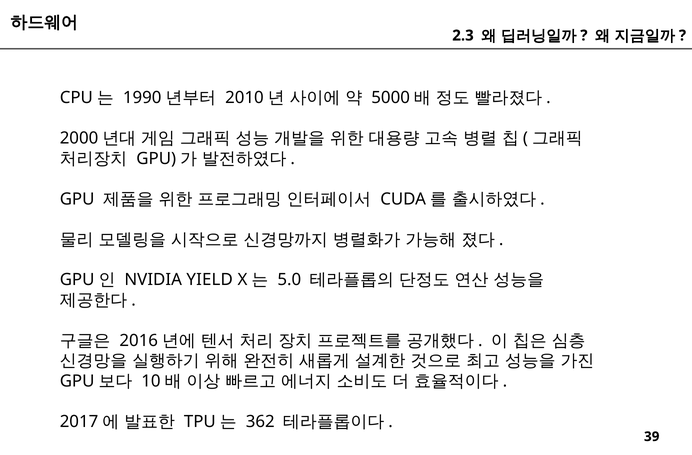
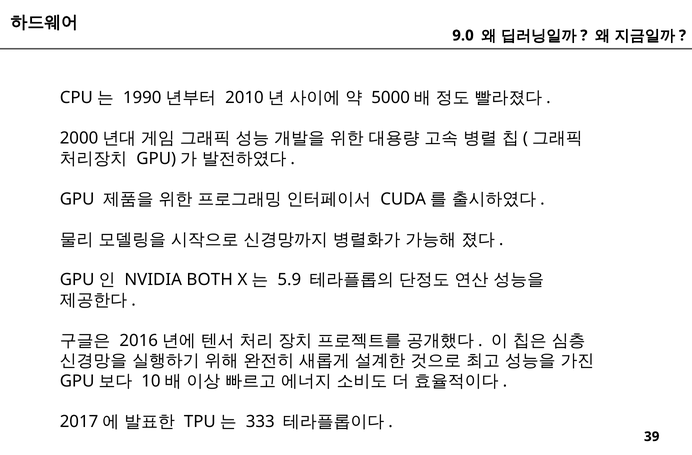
2.3: 2.3 -> 9.0
YIELD: YIELD -> BOTH
5.0: 5.0 -> 5.9
362: 362 -> 333
